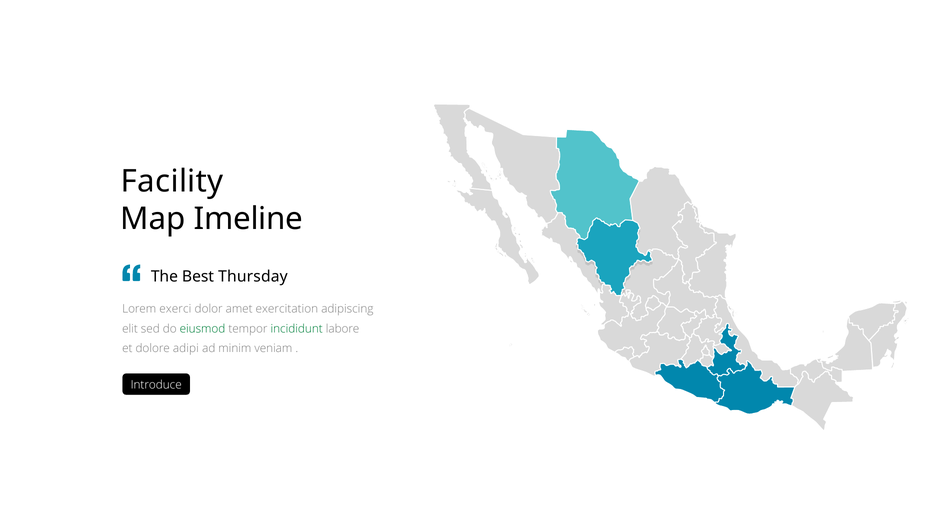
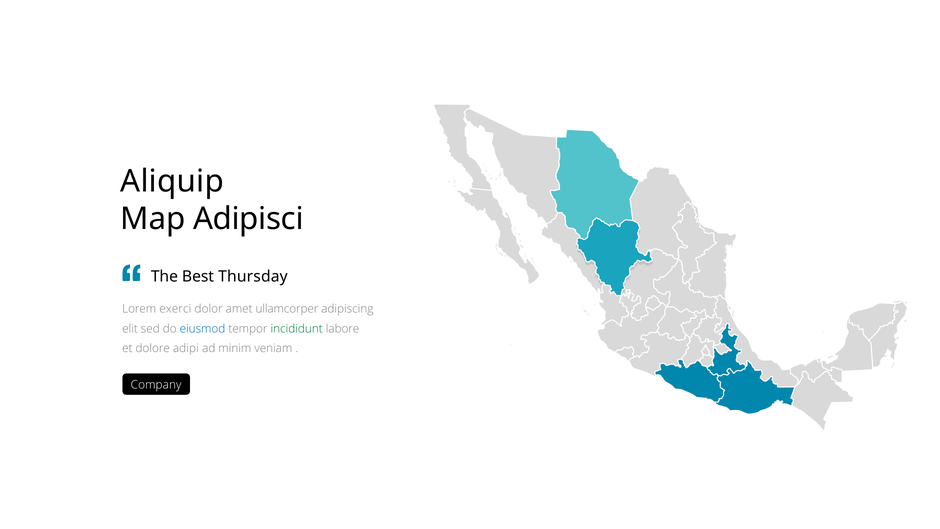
Facility: Facility -> Aliquip
Imeline: Imeline -> Adipisci
exercitation: exercitation -> ullamcorper
eiusmod colour: green -> blue
Introduce: Introduce -> Company
